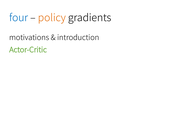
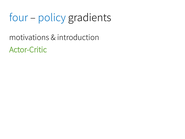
policy colour: orange -> blue
